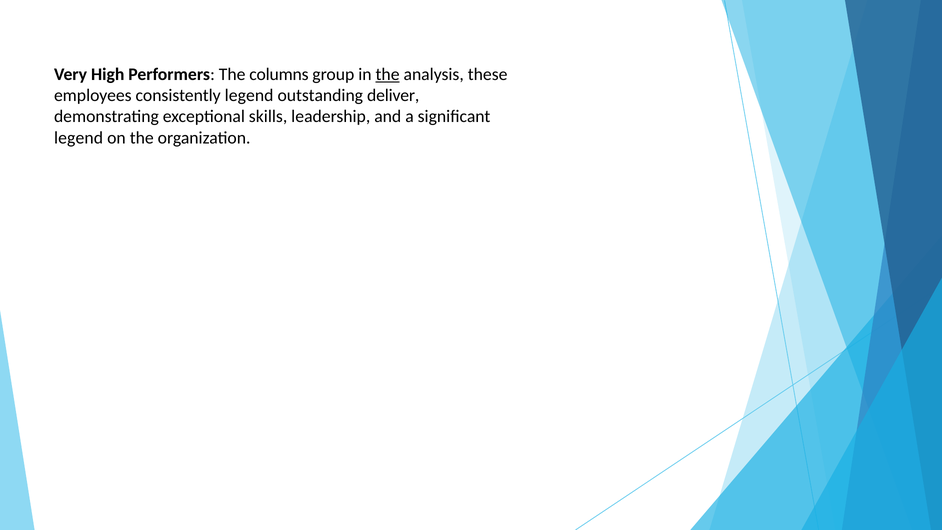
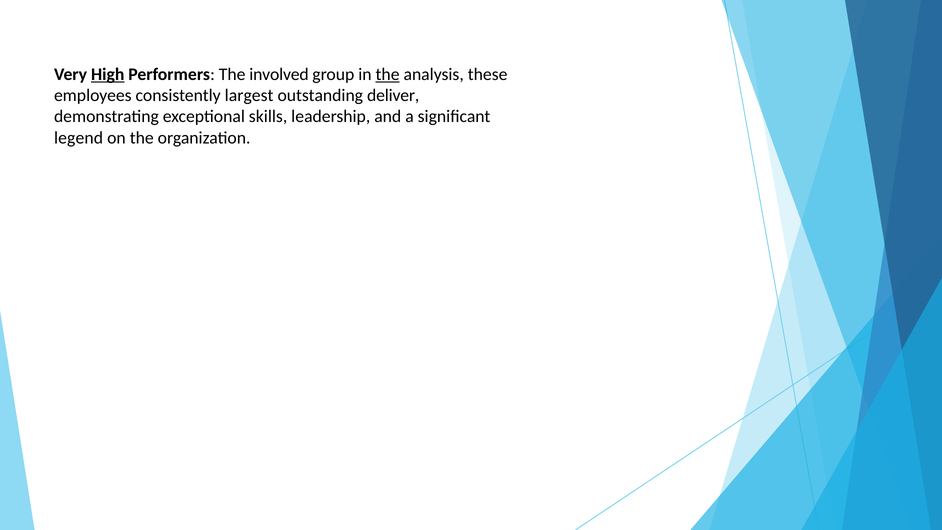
High underline: none -> present
columns: columns -> involved
consistently legend: legend -> largest
